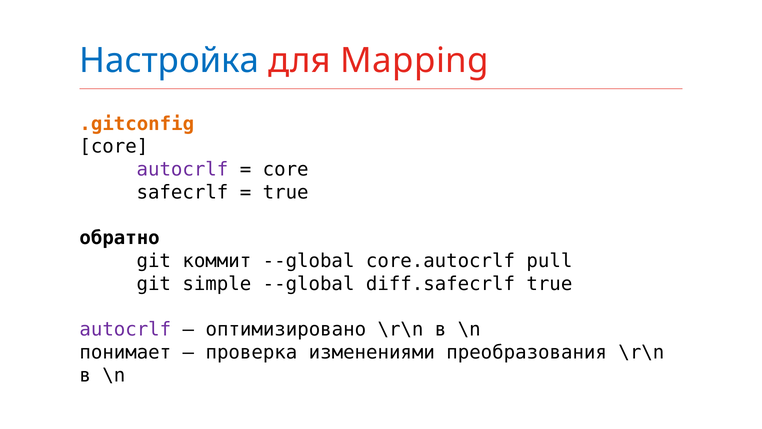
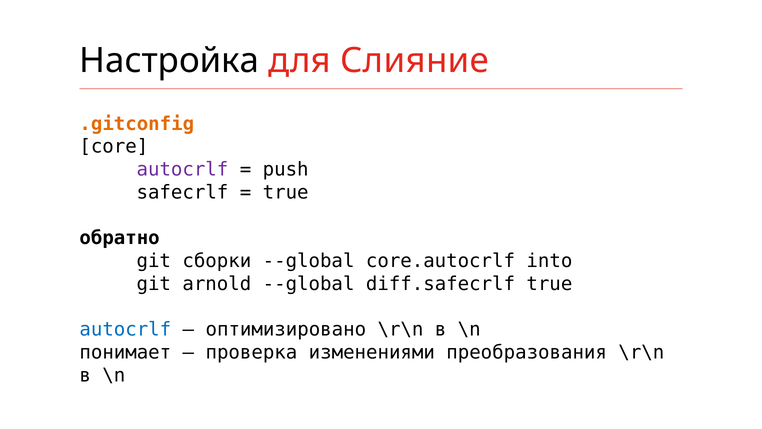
Настройка colour: blue -> black
Mapping: Mapping -> Слияние
core at (286, 169): core -> push
коммит: коммит -> сборки
pull: pull -> into
simple: simple -> arnold
autocrlf at (125, 329) colour: purple -> blue
